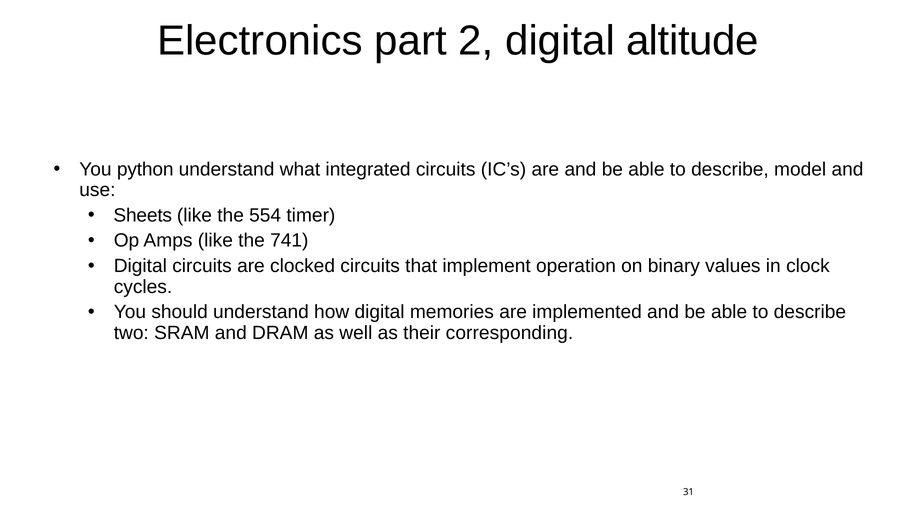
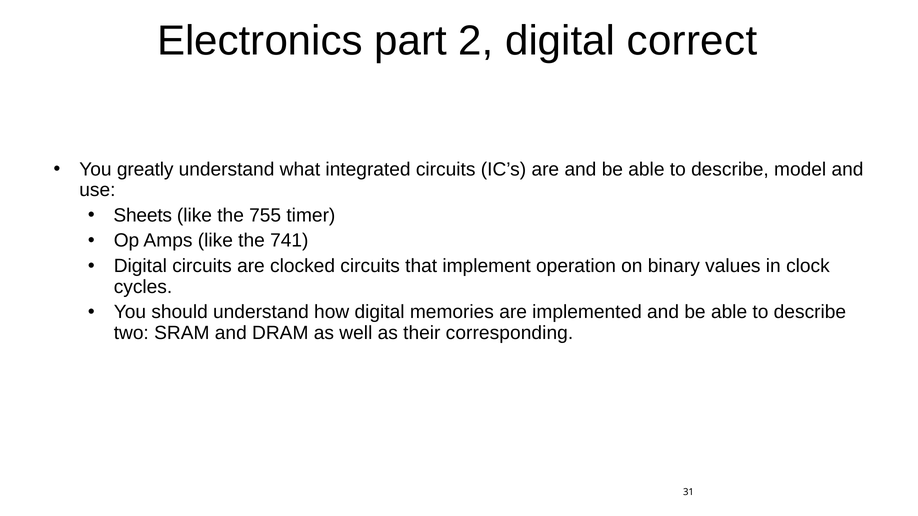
altitude: altitude -> correct
python: python -> greatly
554: 554 -> 755
